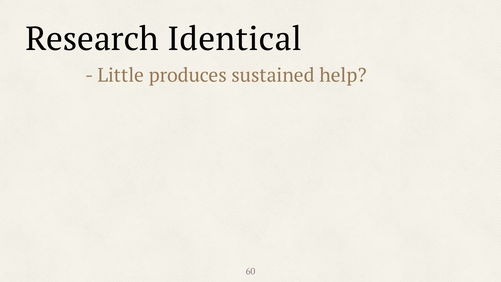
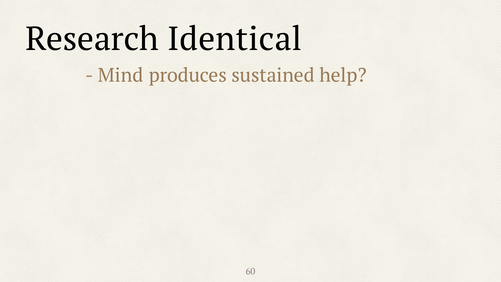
Little: Little -> Mind
